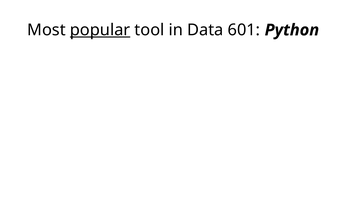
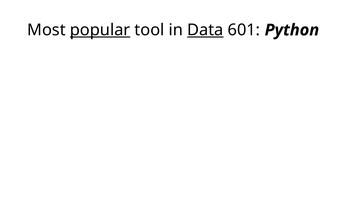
Data underline: none -> present
